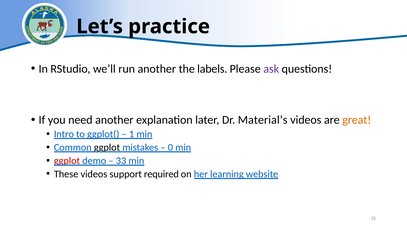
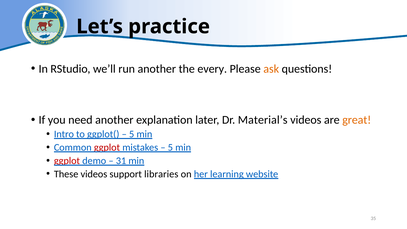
labels: labels -> every
ask colour: purple -> orange
1 at (132, 134): 1 -> 5
ggplot at (107, 147) colour: black -> red
0 at (170, 147): 0 -> 5
33: 33 -> 31
required: required -> libraries
